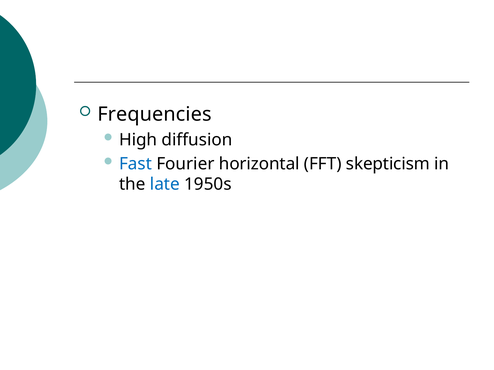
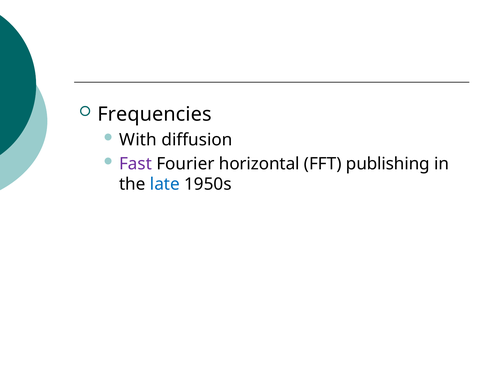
High: High -> With
Fast colour: blue -> purple
skepticism: skepticism -> publishing
